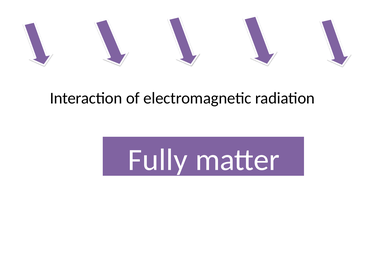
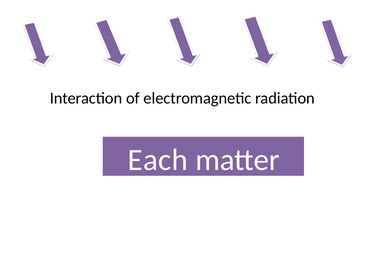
Fully: Fully -> Each
